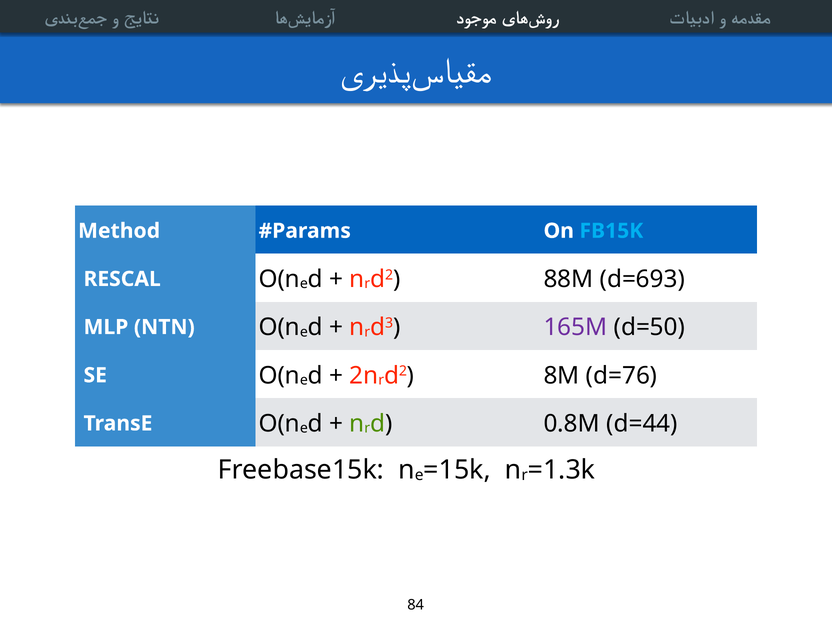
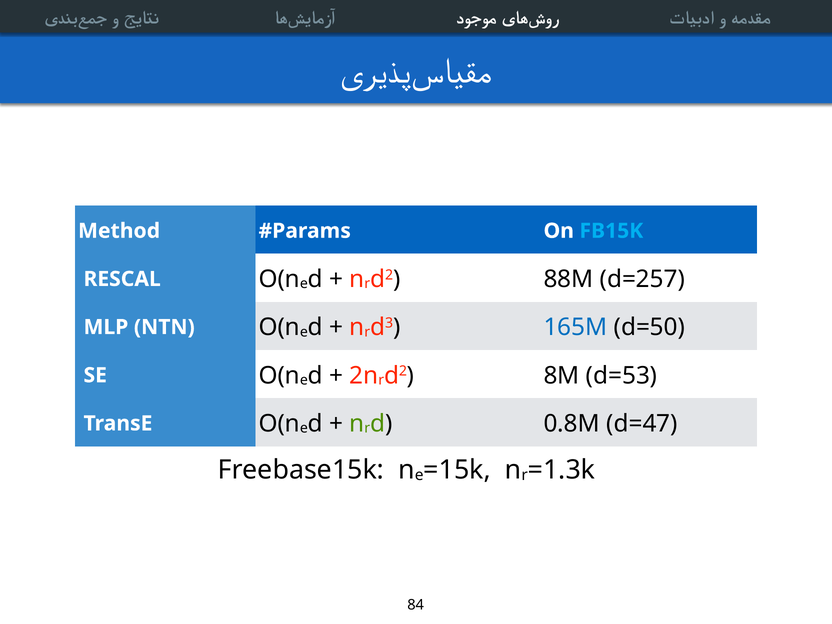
d=693: d=693 -> d=257
165M colour: purple -> blue
d=76: d=76 -> d=53
d=44: d=44 -> d=47
